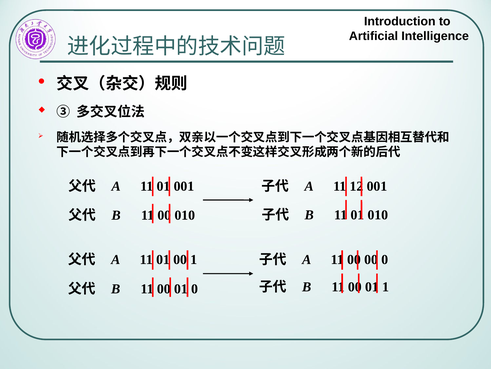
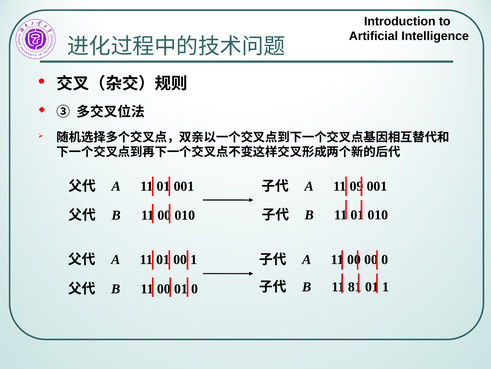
12: 12 -> 09
00 at (355, 286): 00 -> 81
